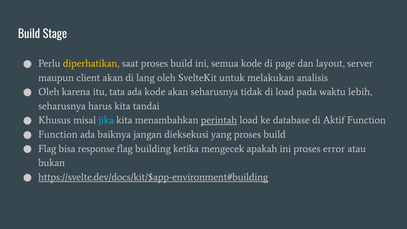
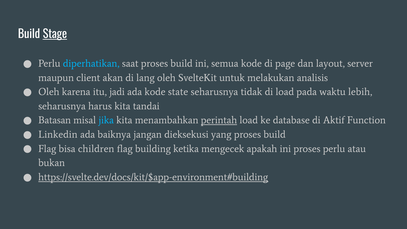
Stage underline: none -> present
diperhatikan colour: yellow -> light blue
tata: tata -> jadi
kode akan: akan -> state
Khusus: Khusus -> Batasan
Function at (58, 134): Function -> Linkedin
response: response -> children
proses error: error -> perlu
